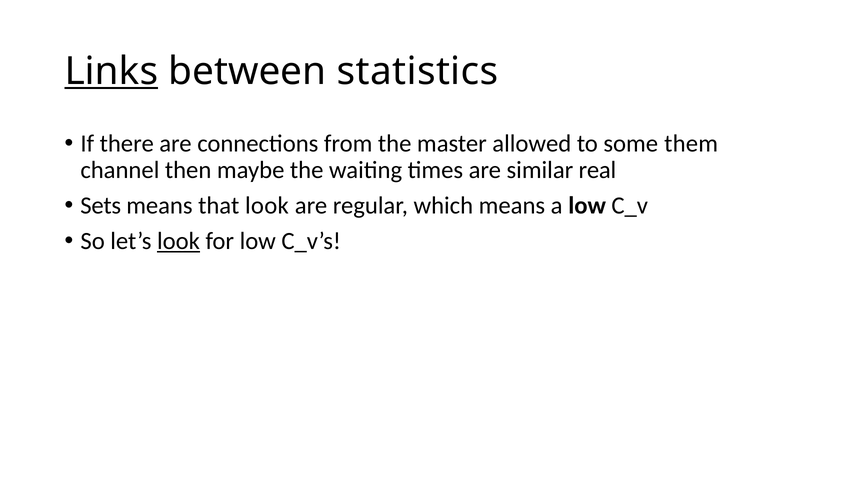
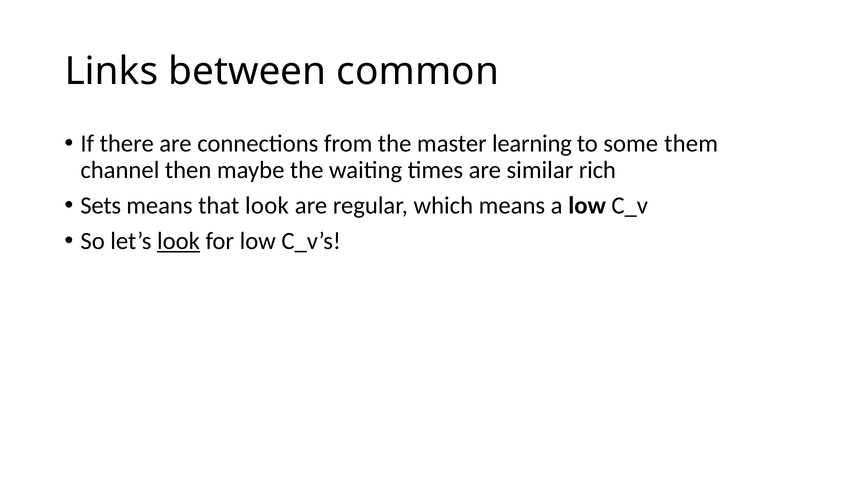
Links underline: present -> none
statistics: statistics -> common
allowed: allowed -> learning
real: real -> rich
